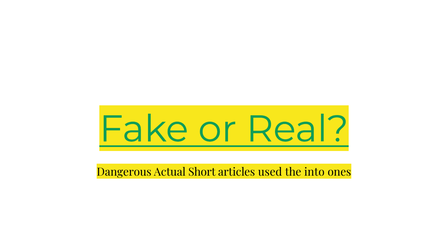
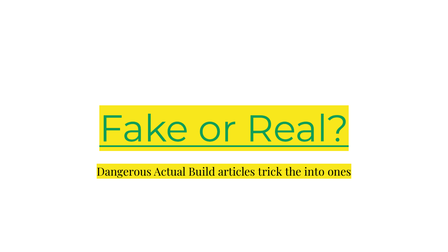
Short: Short -> Build
used: used -> trick
